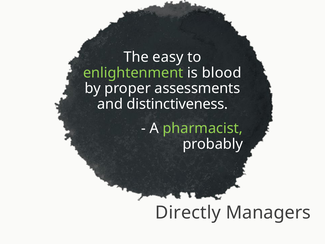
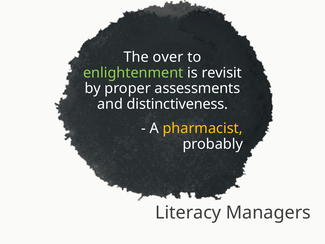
easy: easy -> over
blood: blood -> revisit
pharmacist colour: light green -> yellow
Directly: Directly -> Literacy
